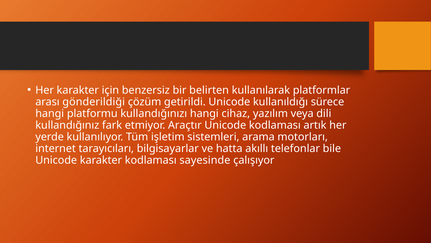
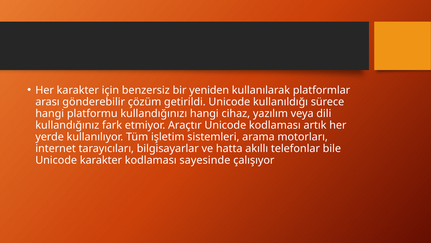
belirten: belirten -> yeniden
gönderildiği: gönderildiği -> gönderebilir
